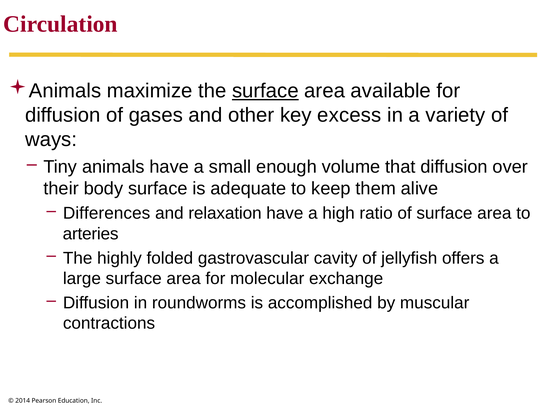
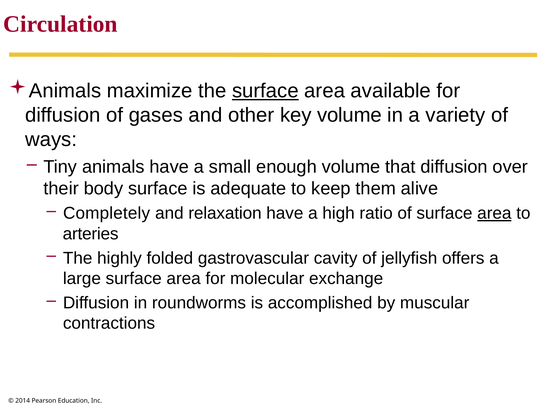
key excess: excess -> volume
Differences: Differences -> Completely
area at (494, 213) underline: none -> present
